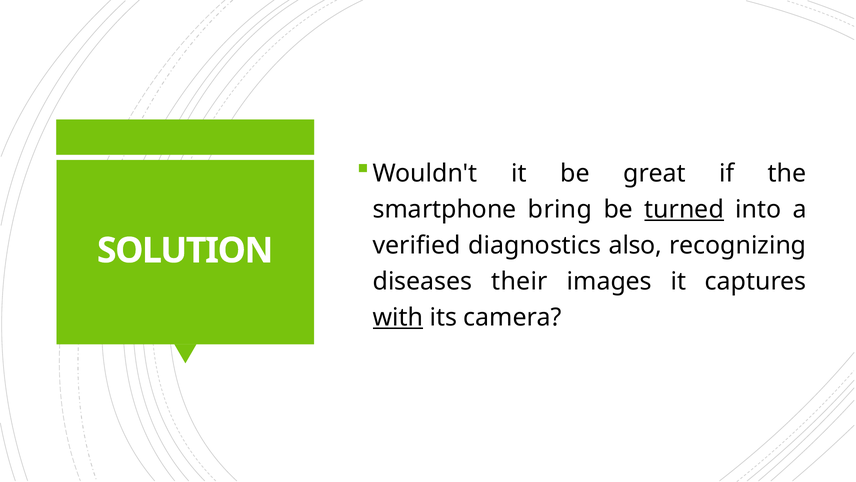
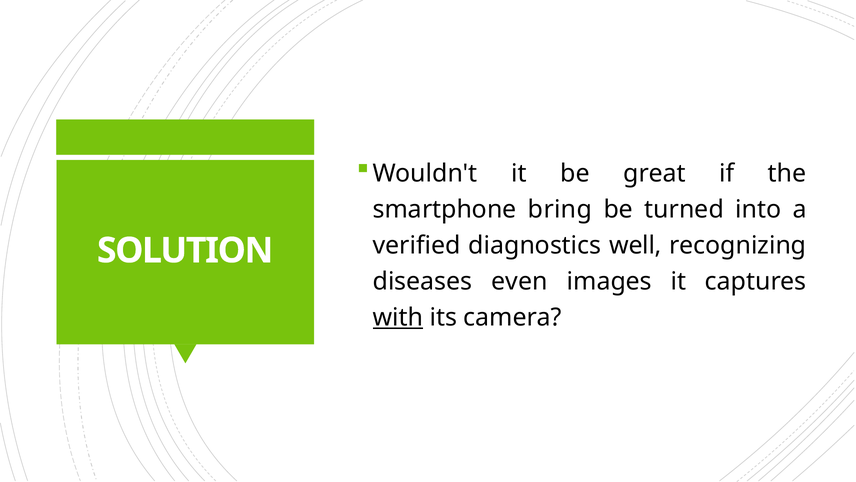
turned underline: present -> none
also: also -> well
their: their -> even
